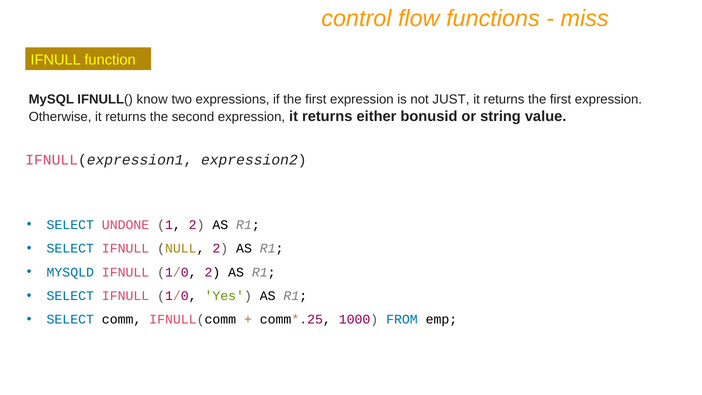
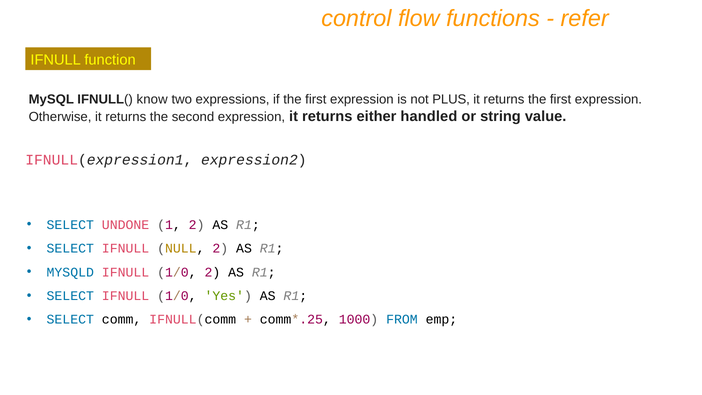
miss: miss -> refer
JUST: JUST -> PLUS
bonusid: bonusid -> handled
